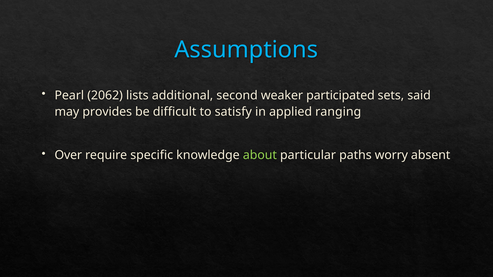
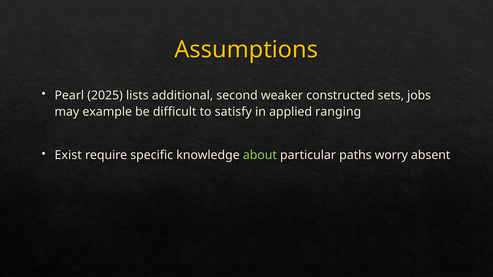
Assumptions colour: light blue -> yellow
2062: 2062 -> 2025
participated: participated -> constructed
said: said -> jobs
provides: provides -> example
Over: Over -> Exist
